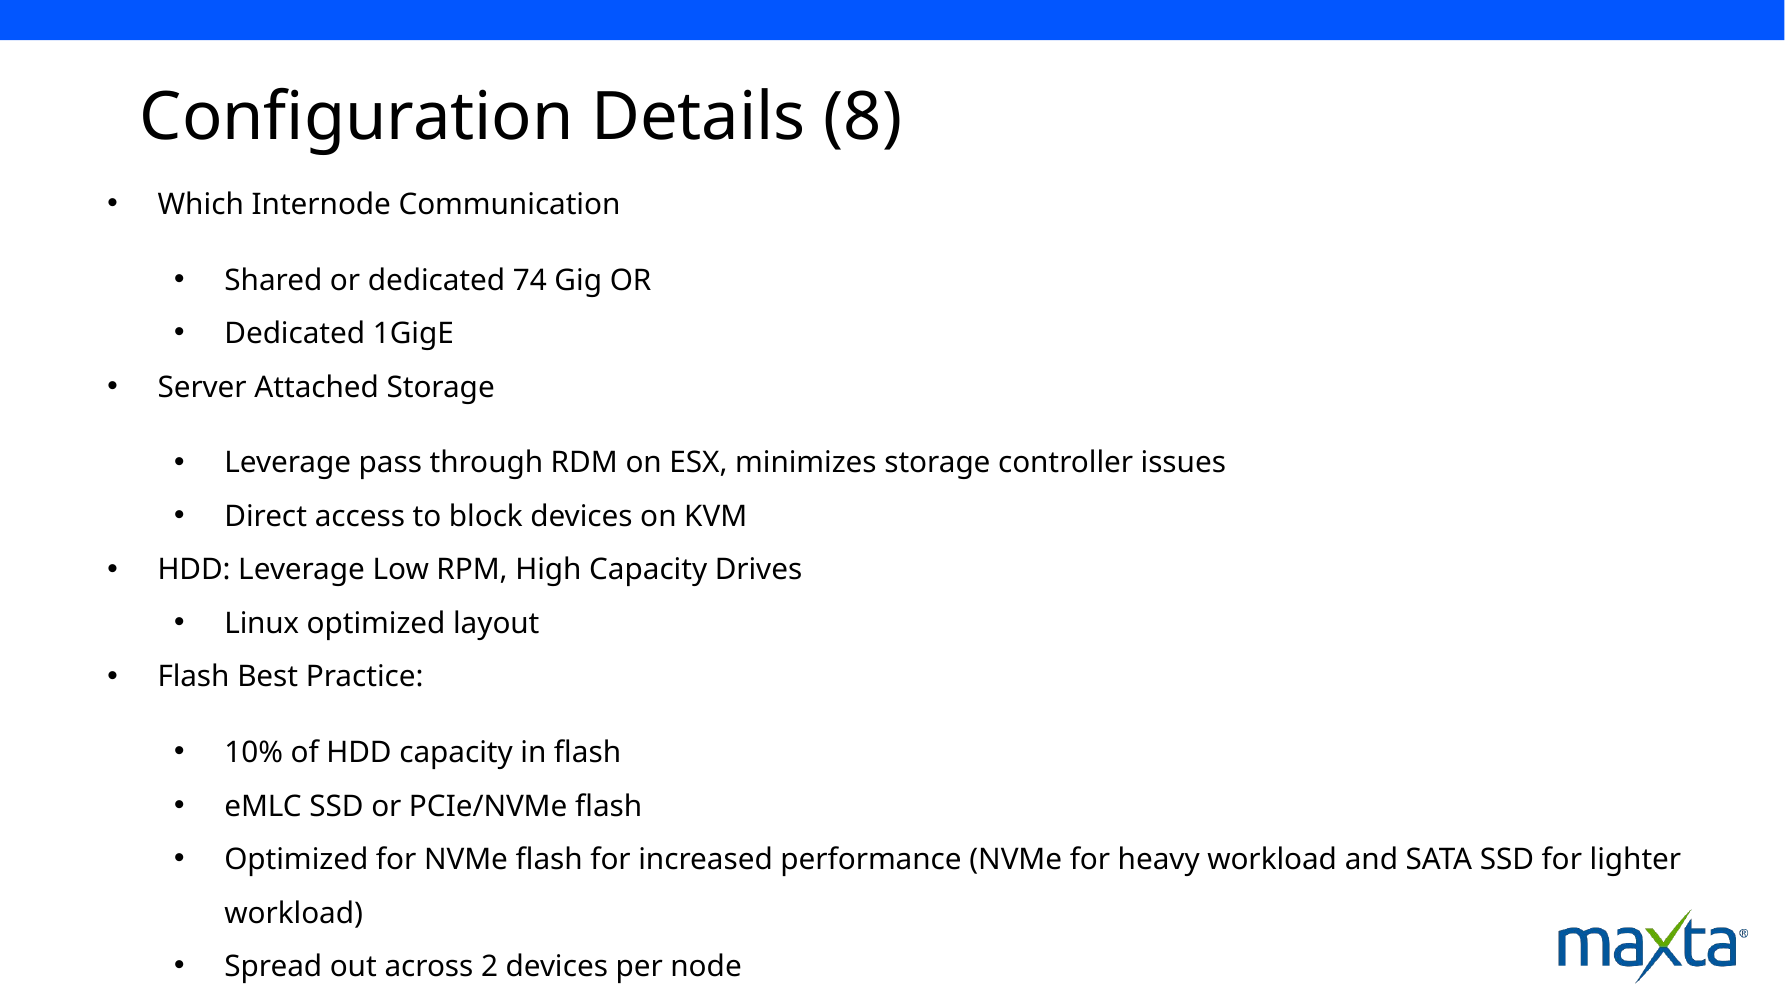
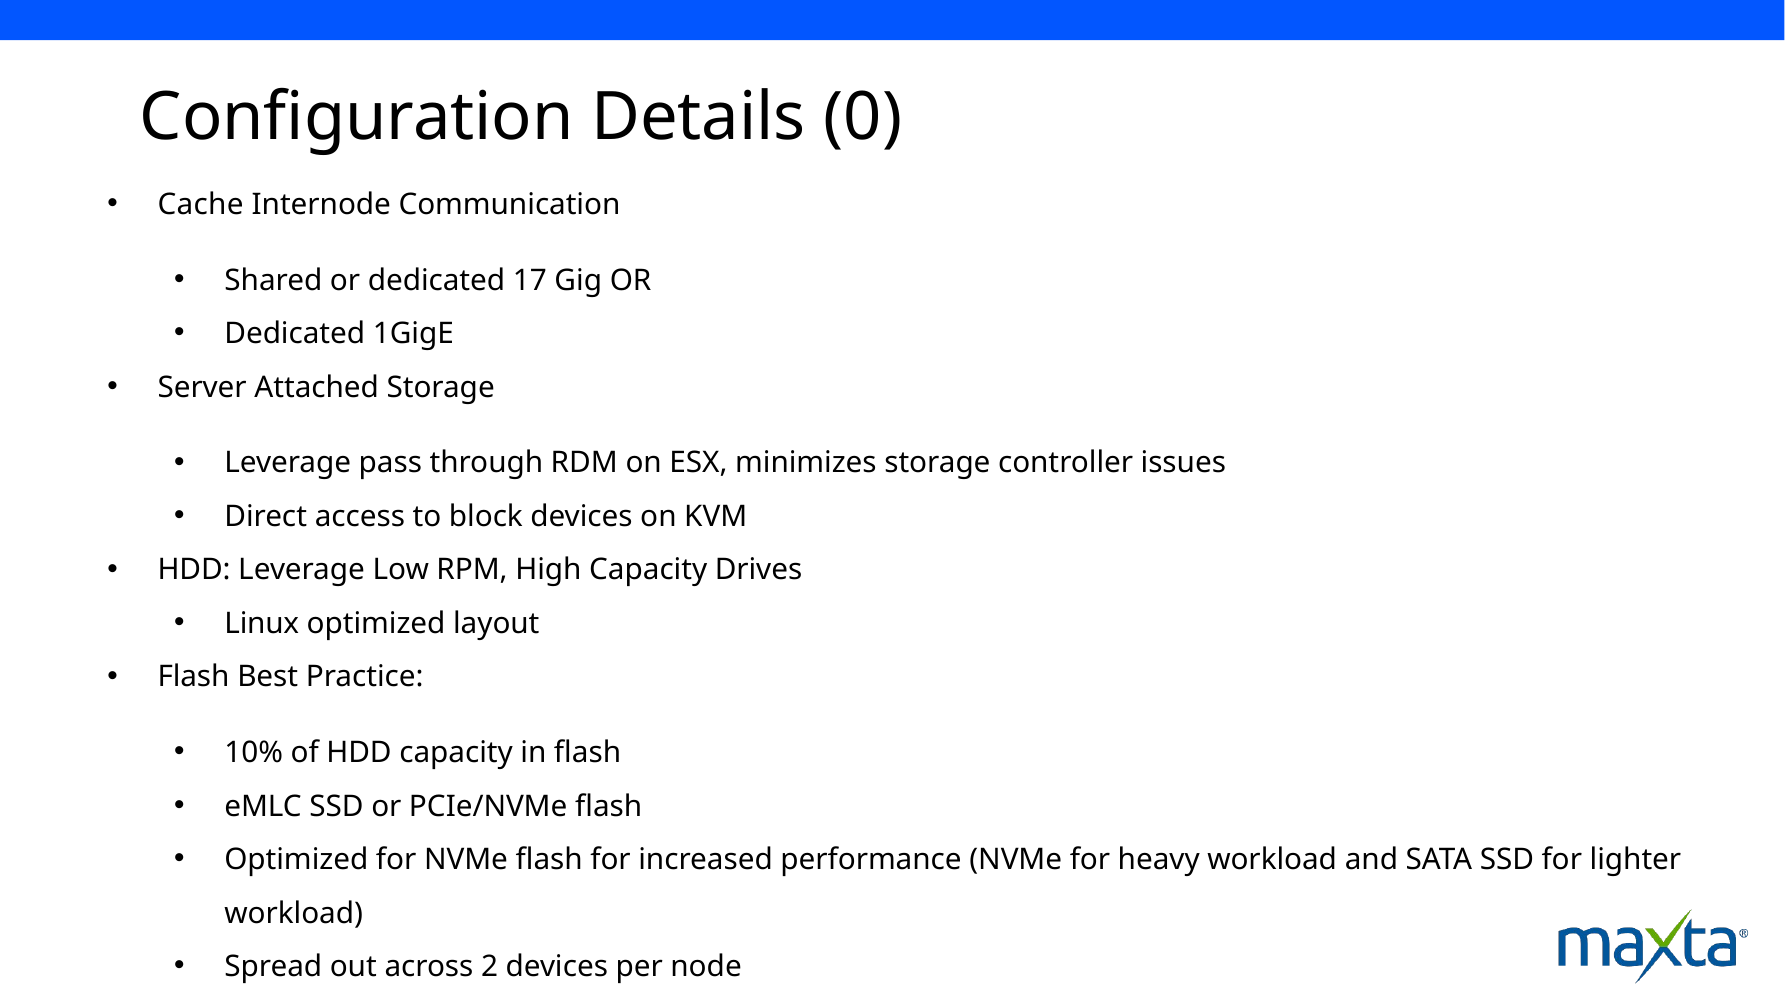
8: 8 -> 0
Which: Which -> Cache
74: 74 -> 17
